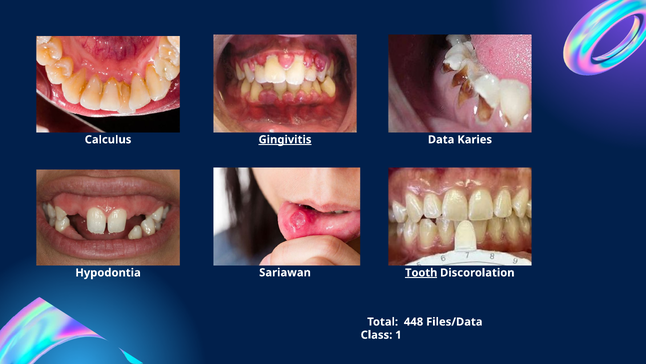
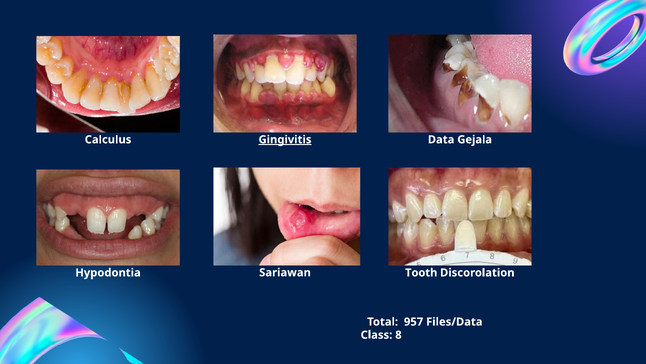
Karies: Karies -> Gejala
Tooth underline: present -> none
448: 448 -> 957
1: 1 -> 8
